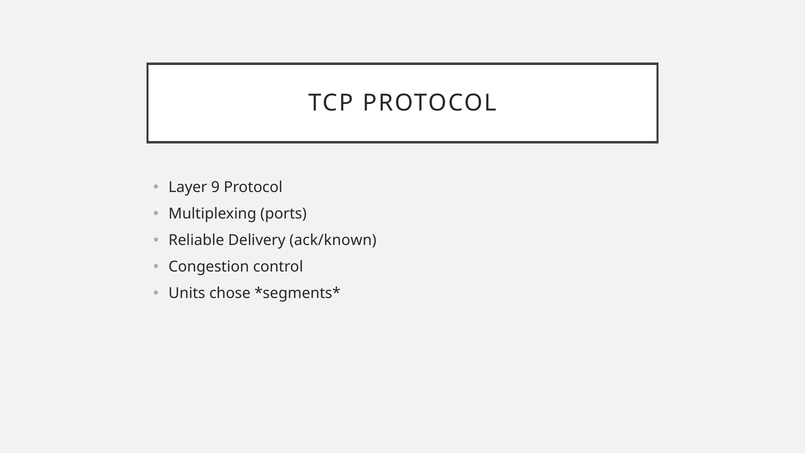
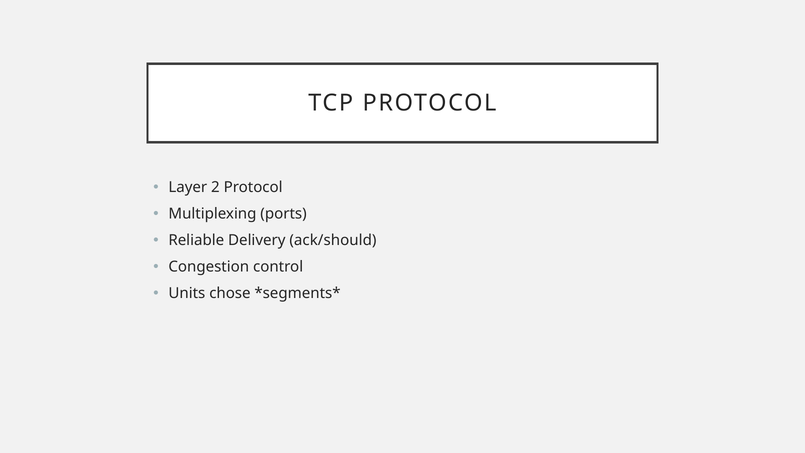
9: 9 -> 2
ack/known: ack/known -> ack/should
